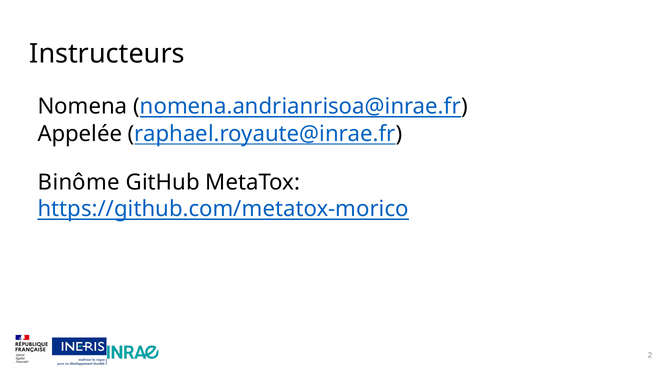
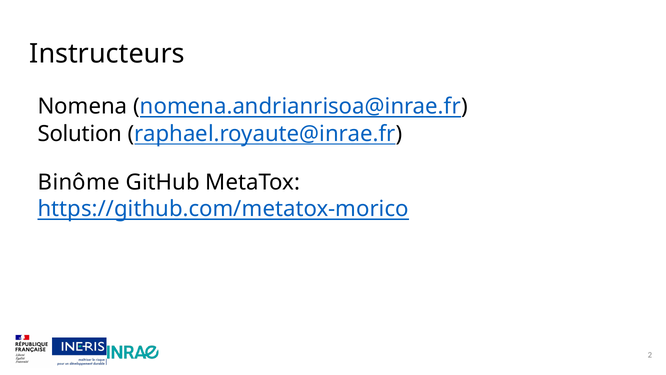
Appelée: Appelée -> Solution
